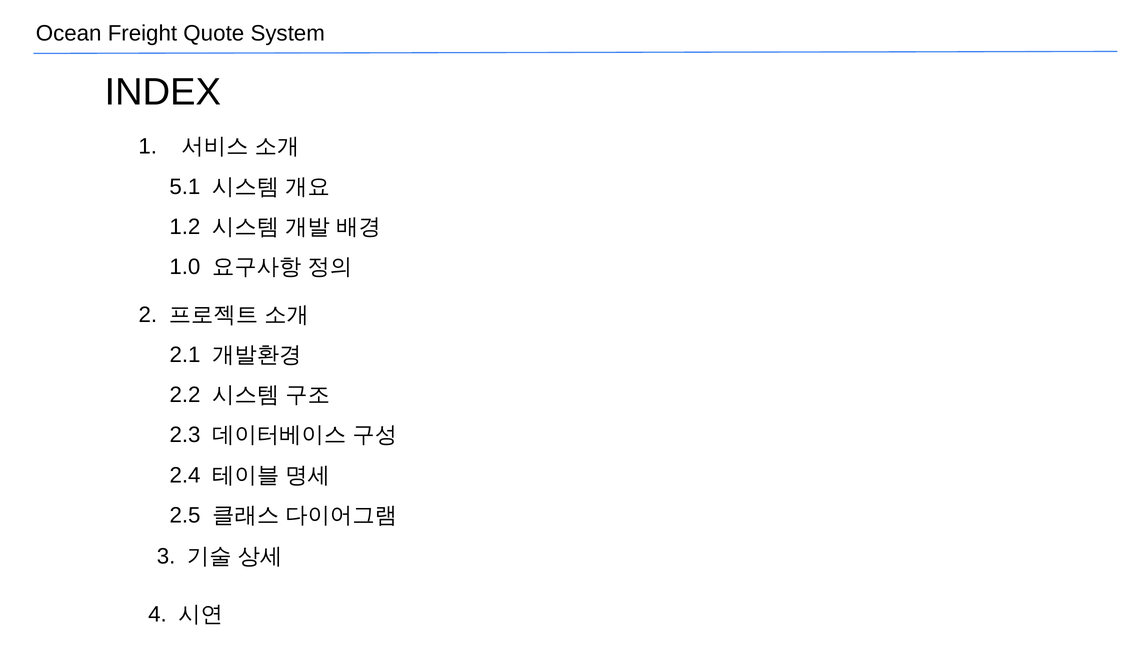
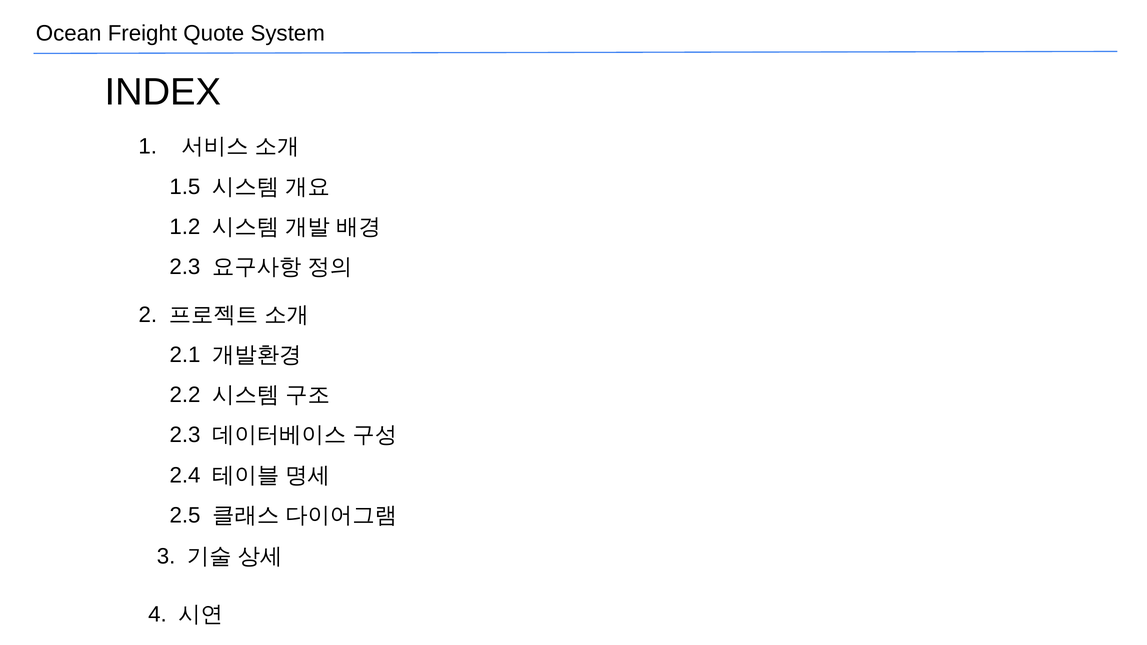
5.1: 5.1 -> 1.5
1.0 at (185, 267): 1.0 -> 2.3
